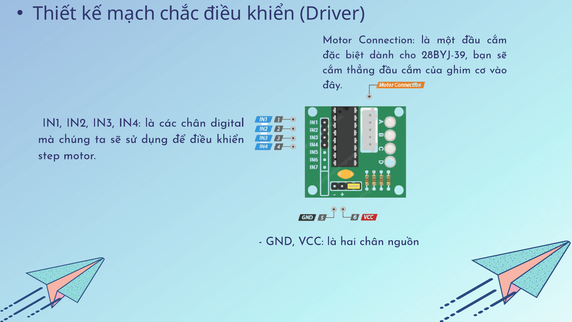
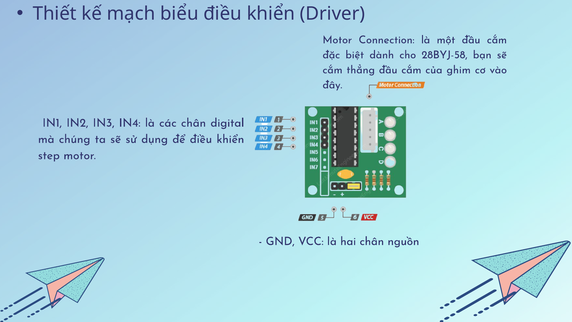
chắc: chắc -> biểu
28BYJ-39: 28BYJ-39 -> 28BYJ-58
